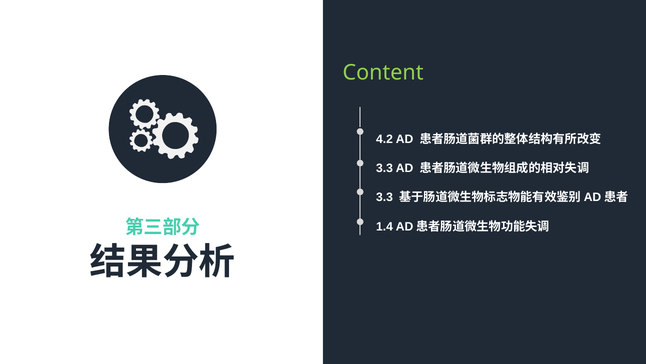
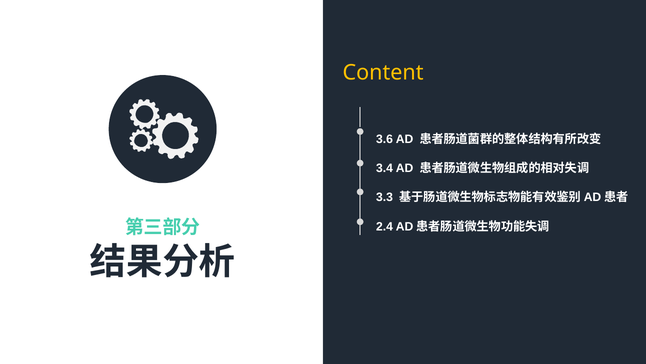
Content colour: light green -> yellow
4.2: 4.2 -> 3.6
3.3 at (385, 168): 3.3 -> 3.4
1.4: 1.4 -> 2.4
